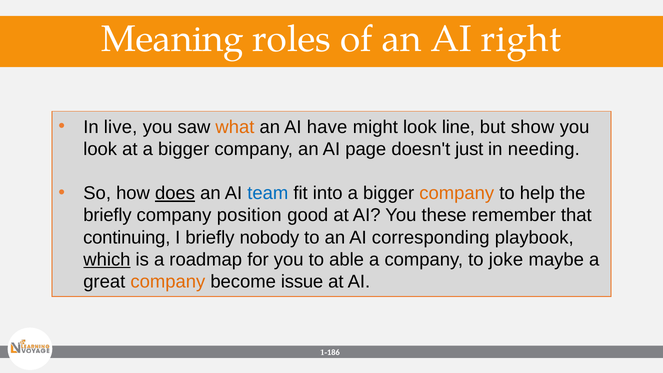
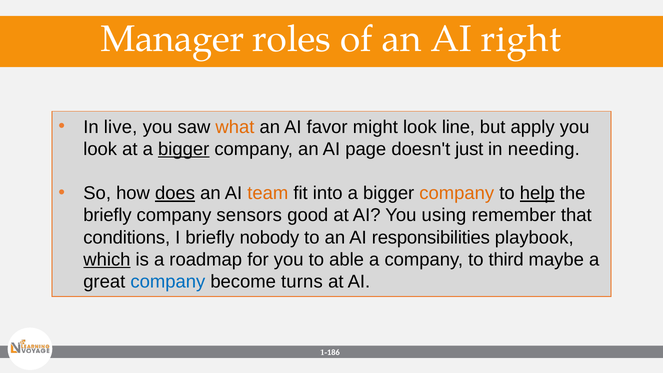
Meaning: Meaning -> Manager
have: have -> favor
show: show -> apply
bigger at (184, 149) underline: none -> present
team colour: blue -> orange
help underline: none -> present
position: position -> sensors
these: these -> using
continuing: continuing -> conditions
corresponding: corresponding -> responsibilities
joke: joke -> third
company at (168, 282) colour: orange -> blue
issue: issue -> turns
